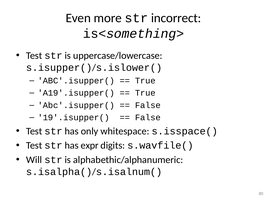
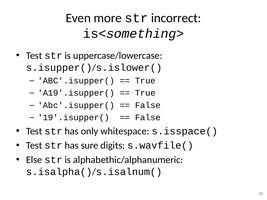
expr: expr -> sure
Will: Will -> Else
